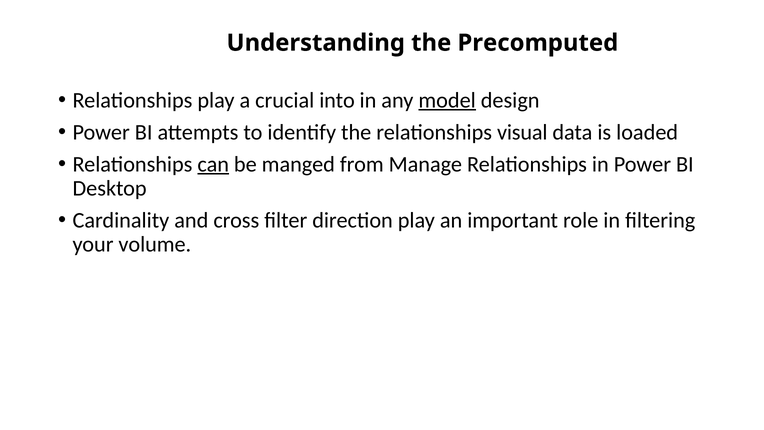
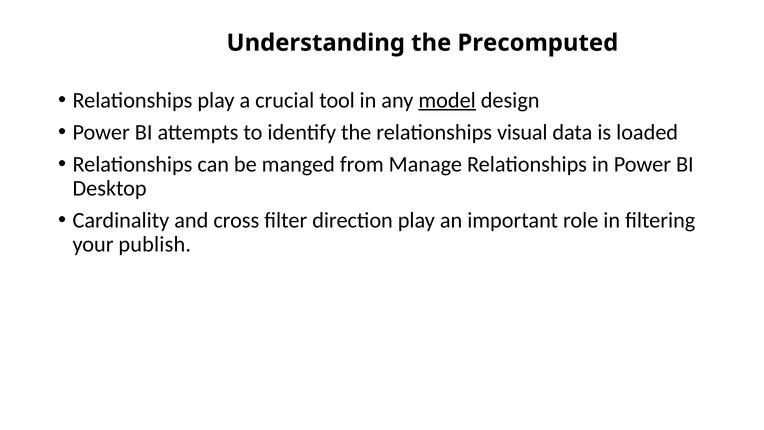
into: into -> tool
can underline: present -> none
volume: volume -> publish
